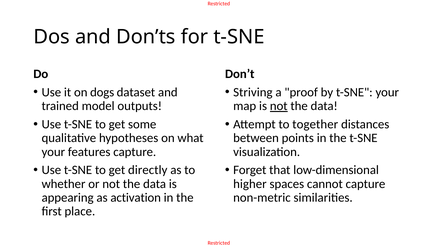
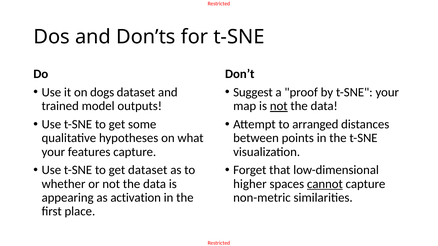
Striving: Striving -> Suggest
together: together -> arranged
get directly: directly -> dataset
cannot underline: none -> present
